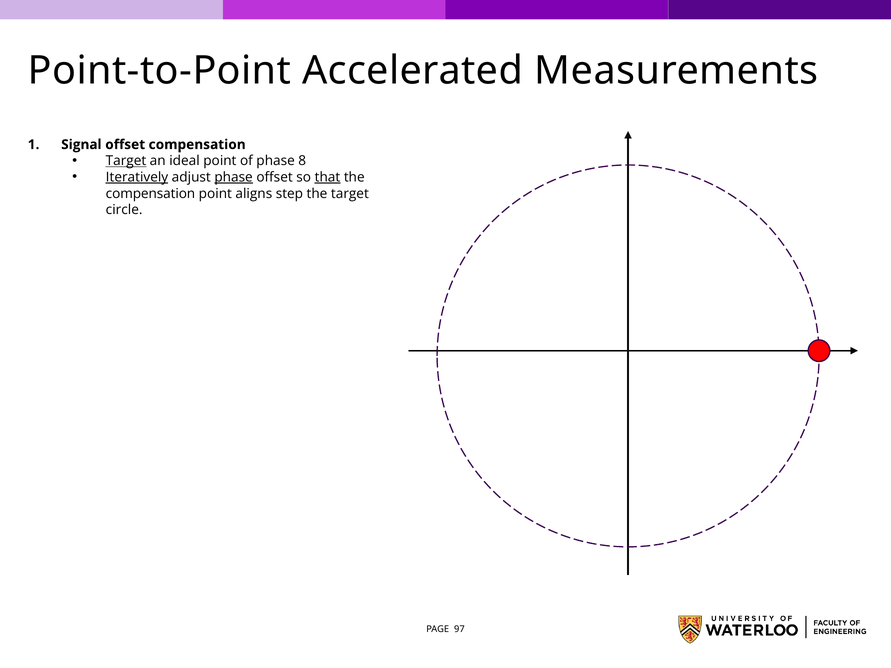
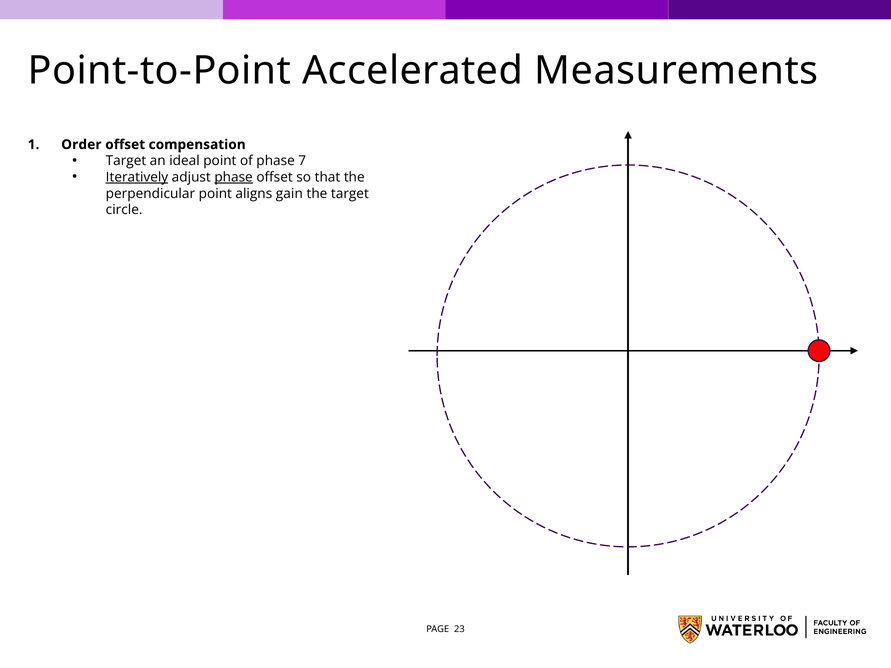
Signal: Signal -> Order
Target at (126, 161) underline: present -> none
8: 8 -> 7
that underline: present -> none
compensation at (150, 194): compensation -> perpendicular
step: step -> gain
97: 97 -> 23
